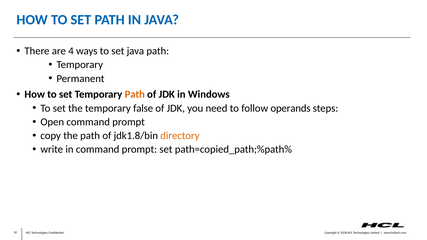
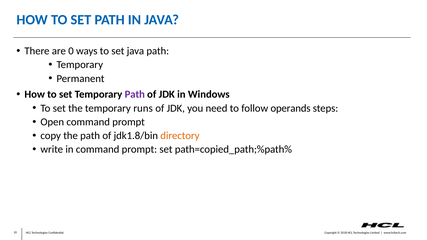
4: 4 -> 0
Path at (135, 95) colour: orange -> purple
false: false -> runs
